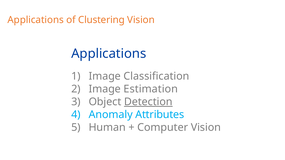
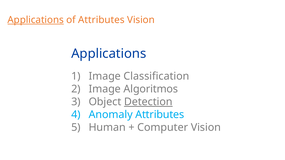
Applications at (36, 20) underline: none -> present
of Clustering: Clustering -> Attributes
Estimation: Estimation -> Algoritmos
